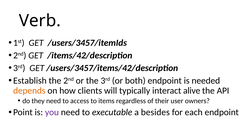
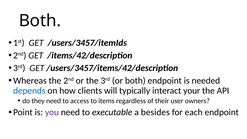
Verb at (40, 21): Verb -> Both
Establish: Establish -> Whereas
depends colour: orange -> blue
alive: alive -> your
